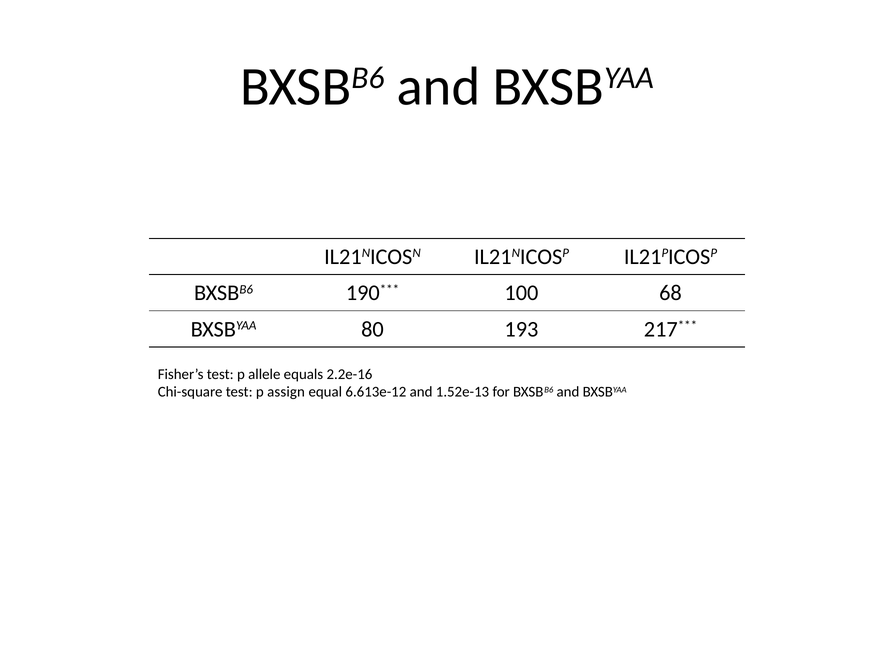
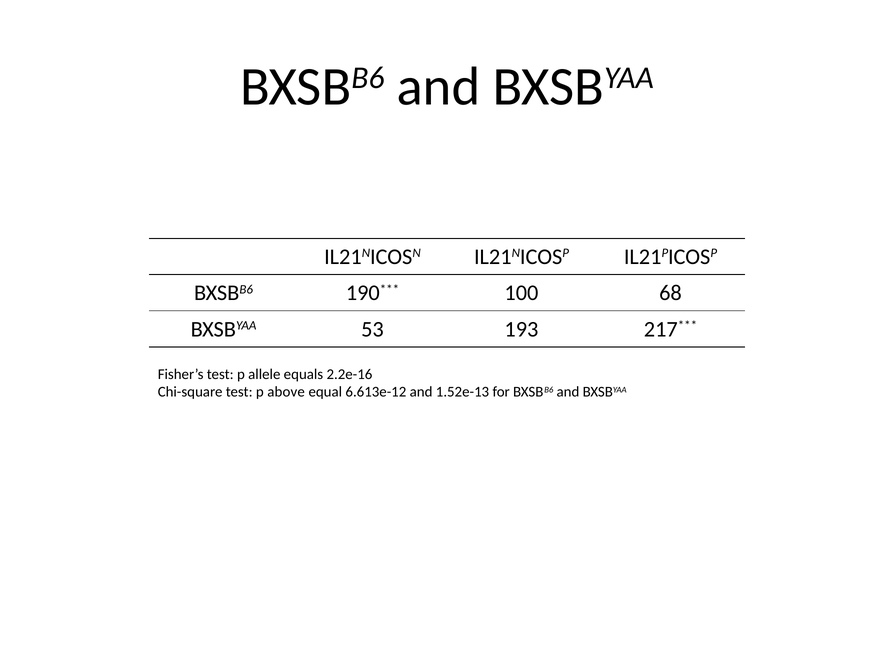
80: 80 -> 53
assign: assign -> above
